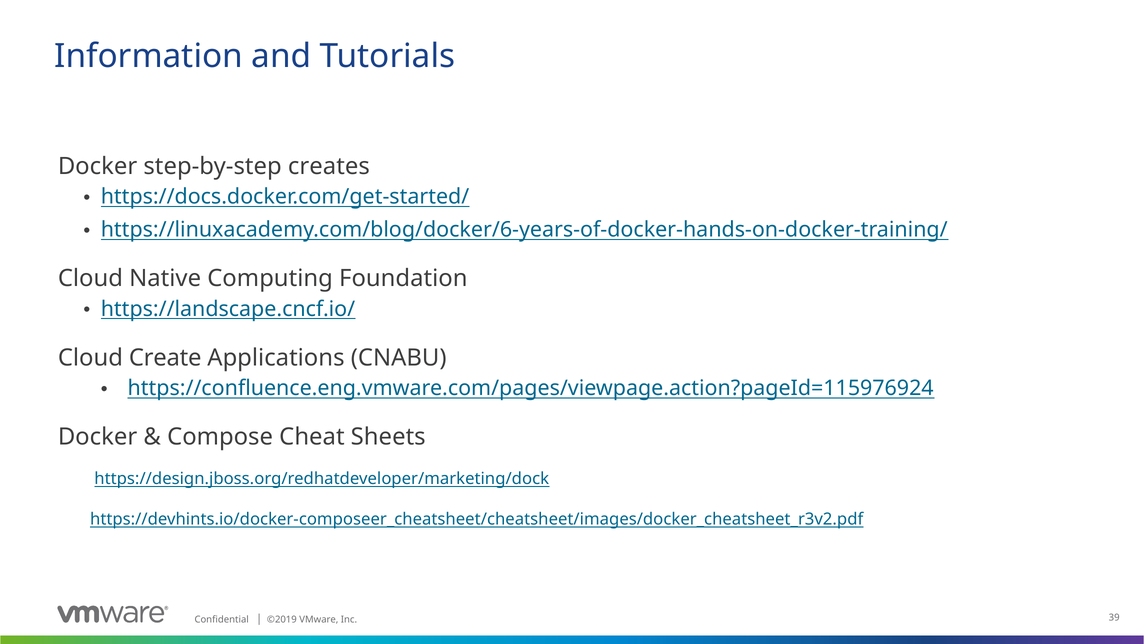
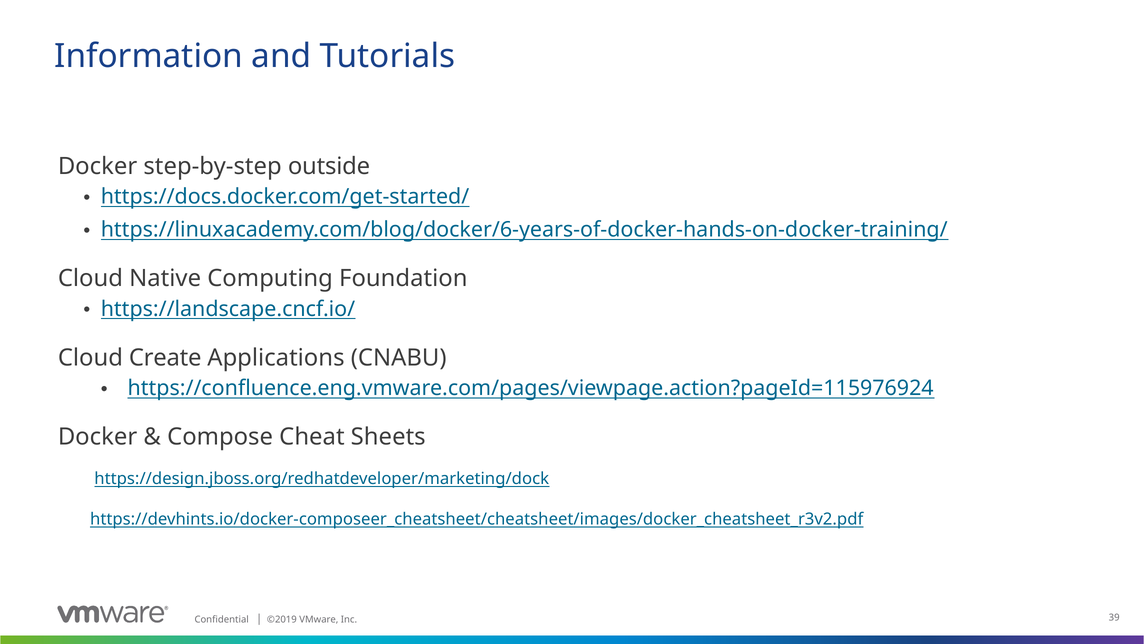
creates: creates -> outside
